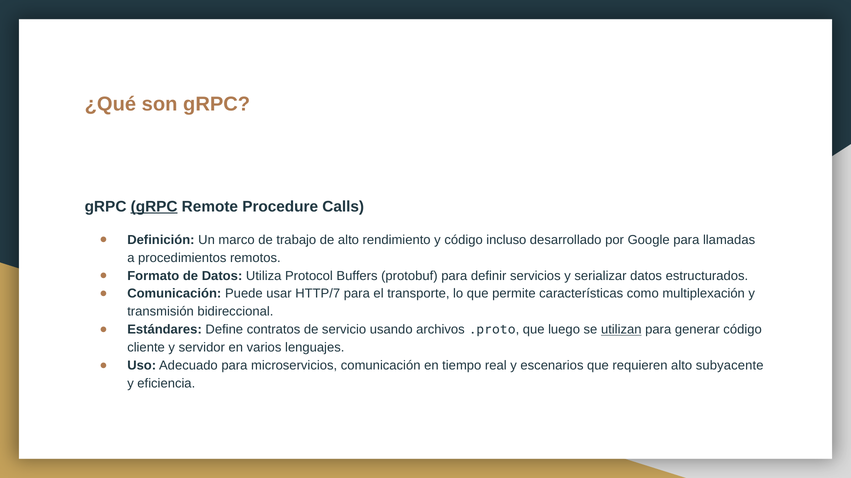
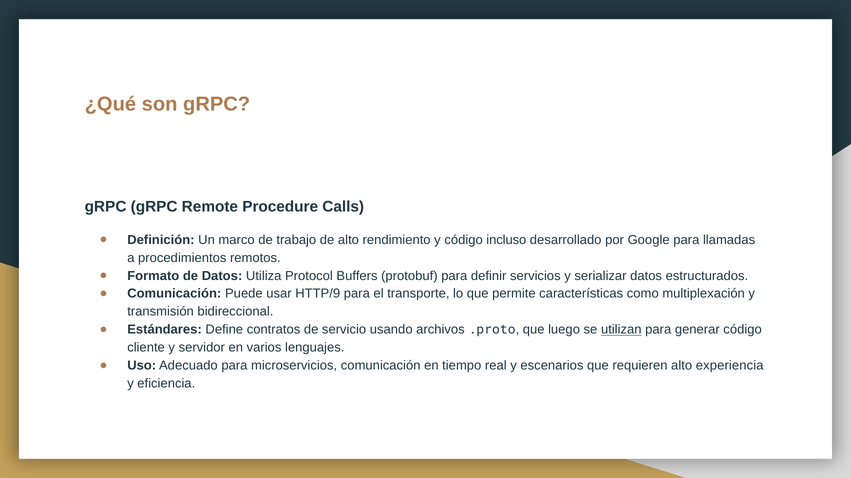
gRPC at (154, 207) underline: present -> none
HTTP/7: HTTP/7 -> HTTP/9
subyacente: subyacente -> experiencia
